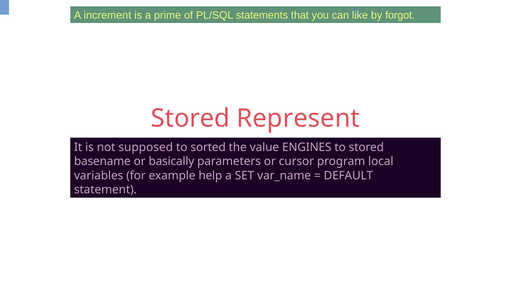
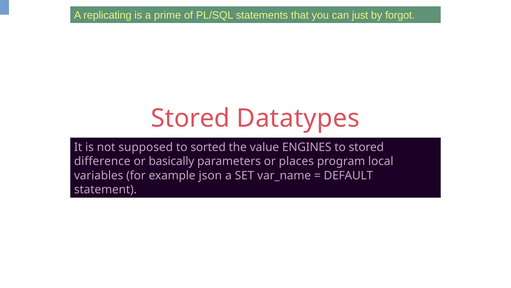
increment: increment -> replicating
like: like -> just
Represent: Represent -> Datatypes
basename: basename -> difference
cursor: cursor -> places
help: help -> json
